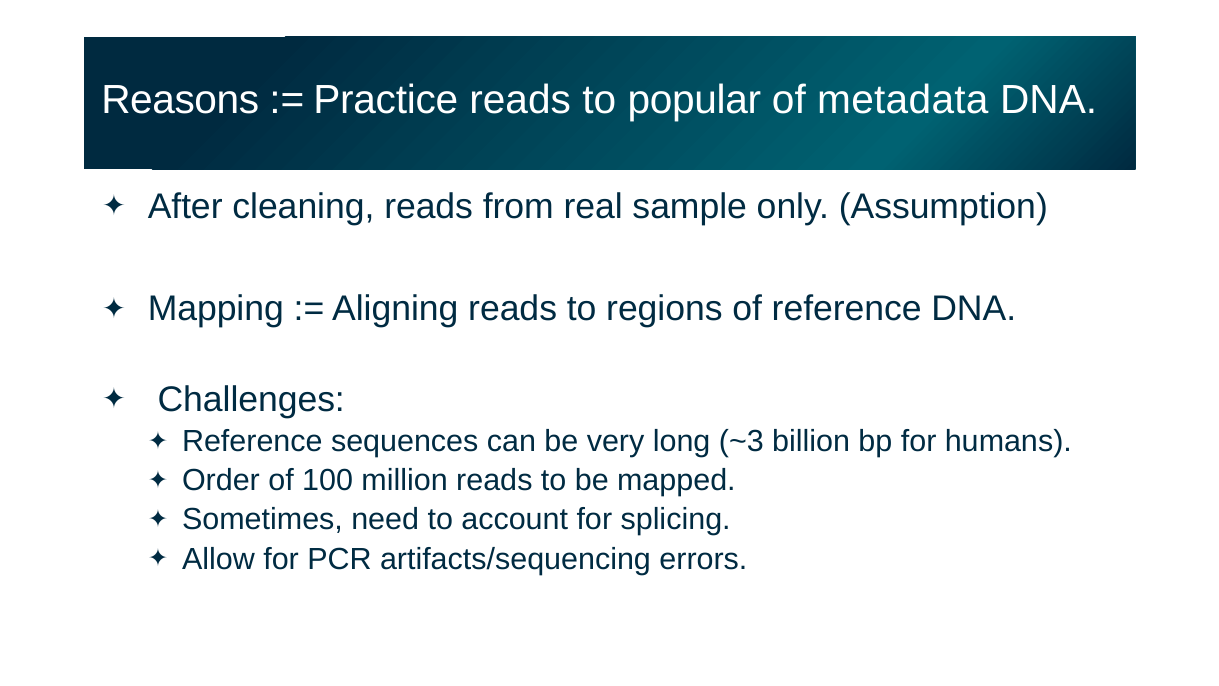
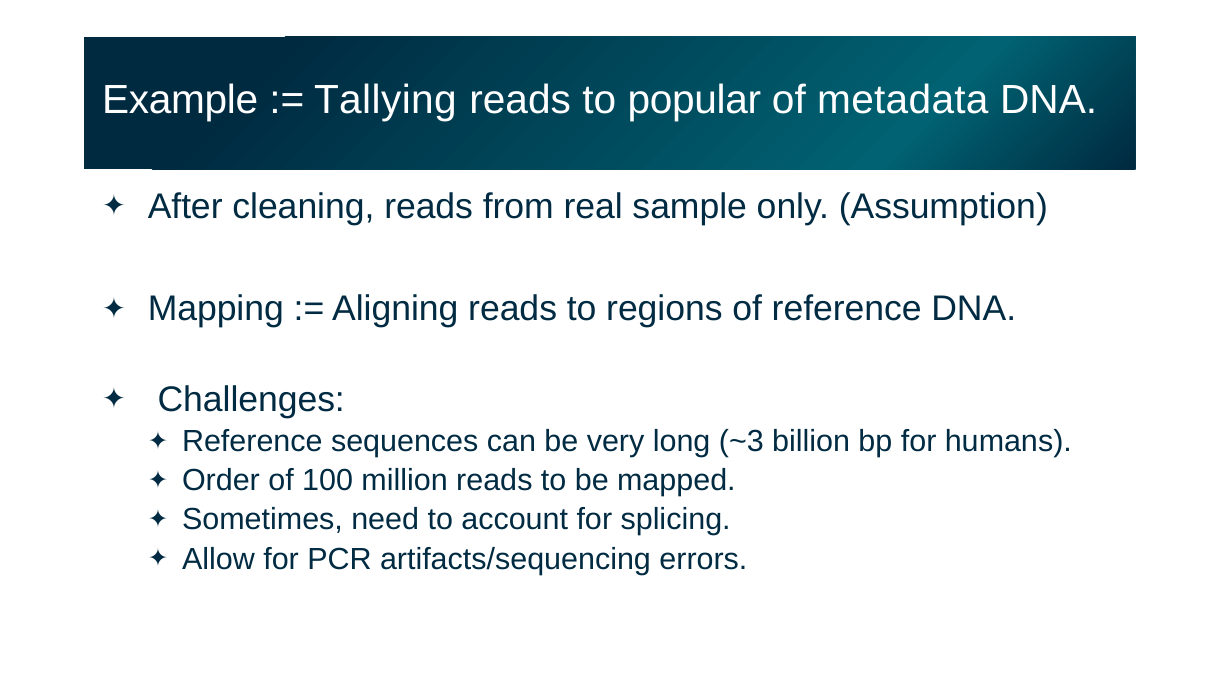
Reasons: Reasons -> Example
Practice: Practice -> Tallying
